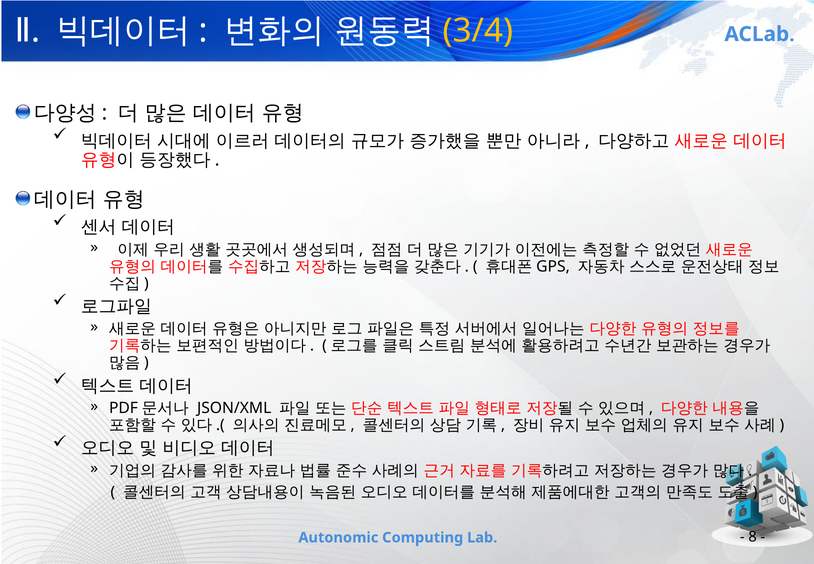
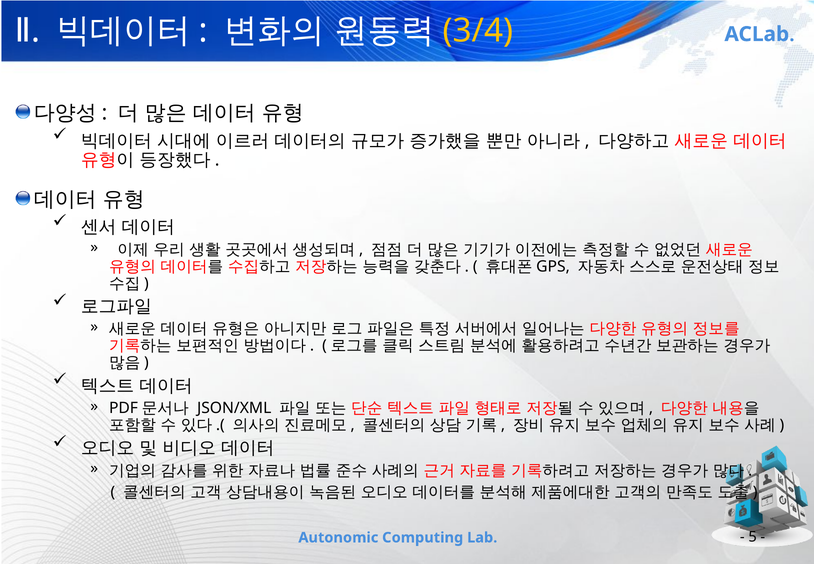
8: 8 -> 5
